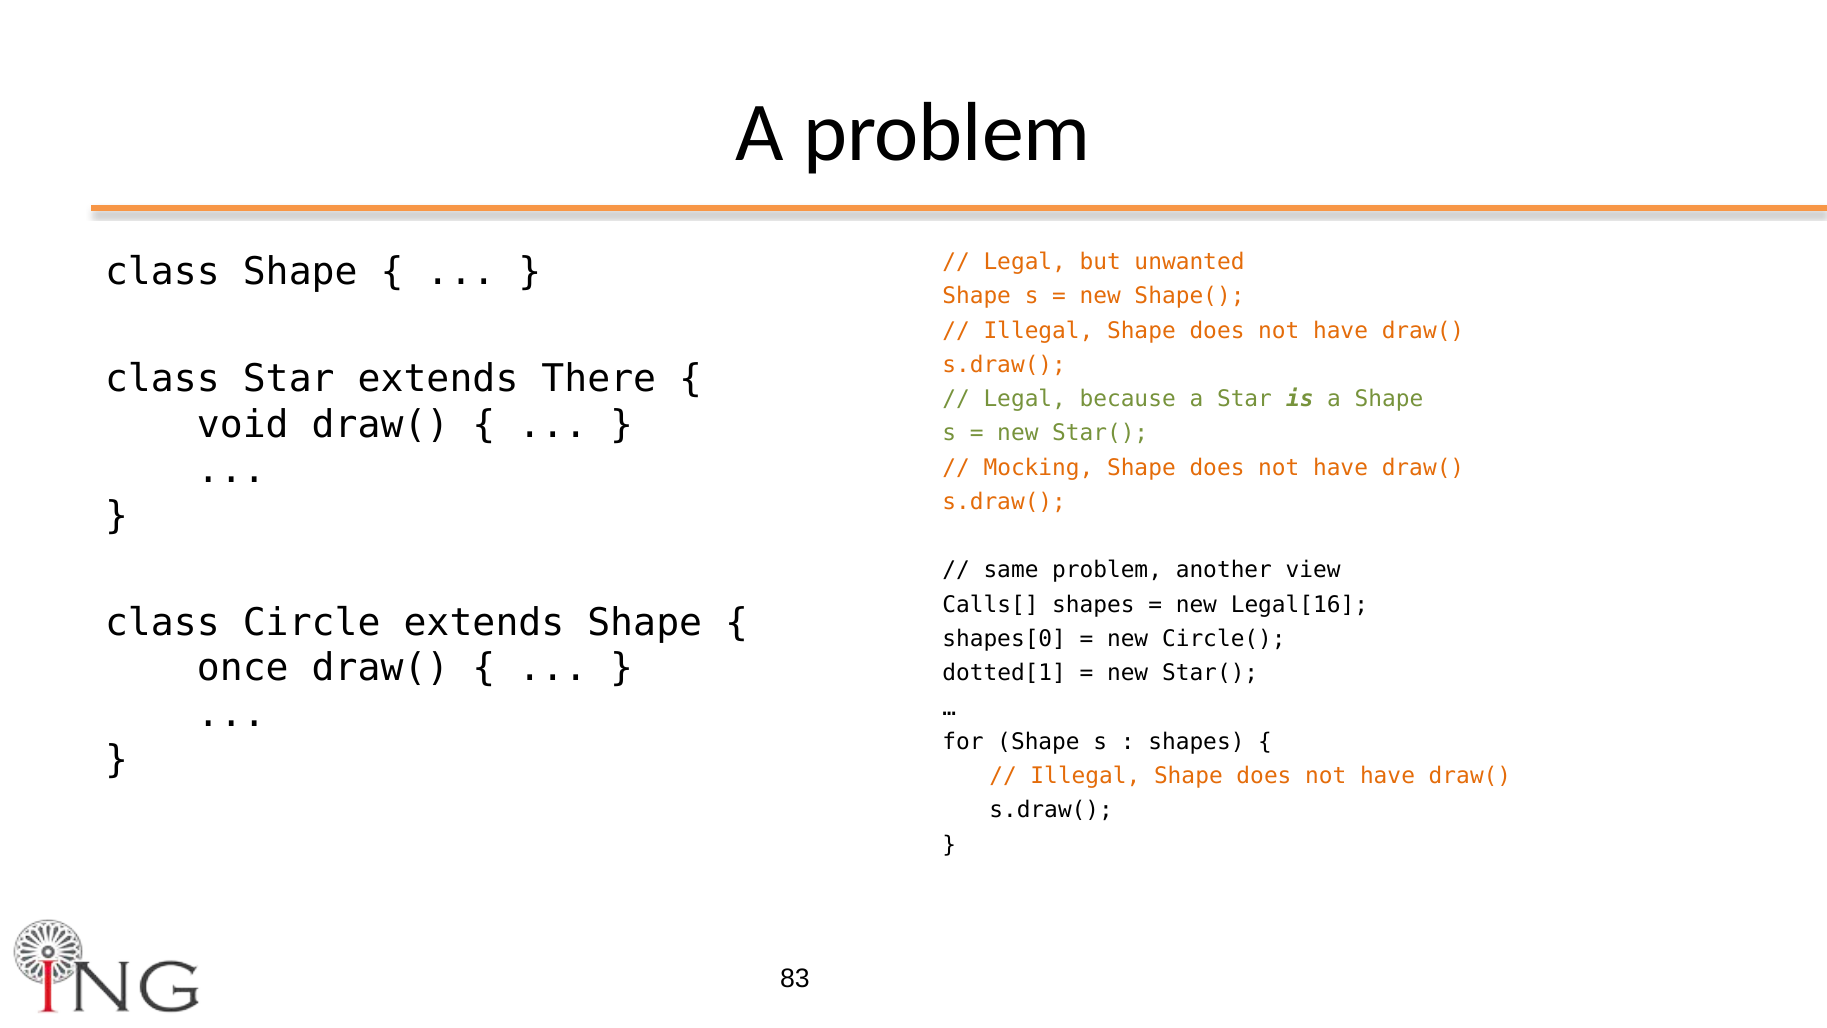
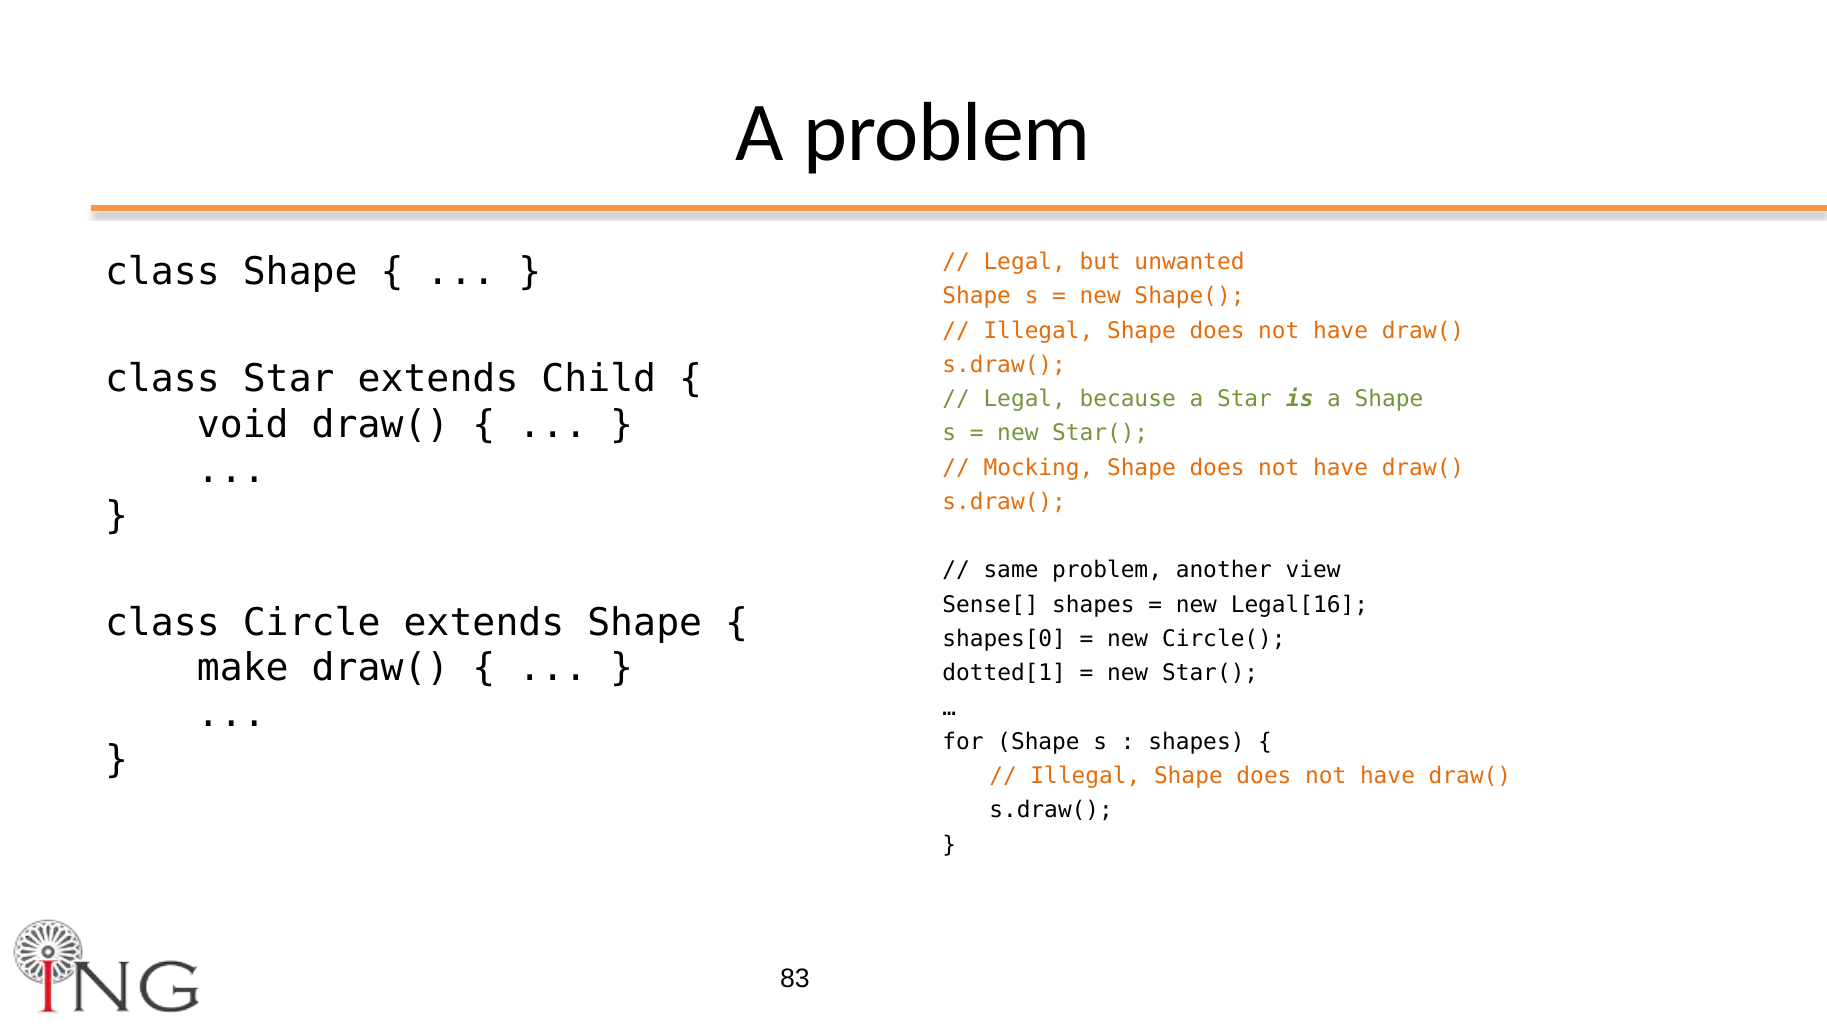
There: There -> Child
Calls[: Calls[ -> Sense[
once: once -> make
